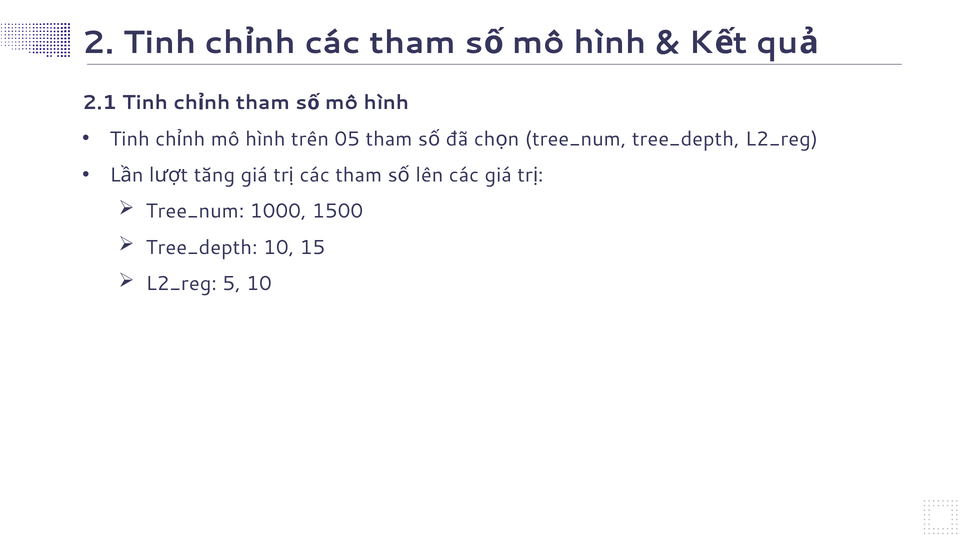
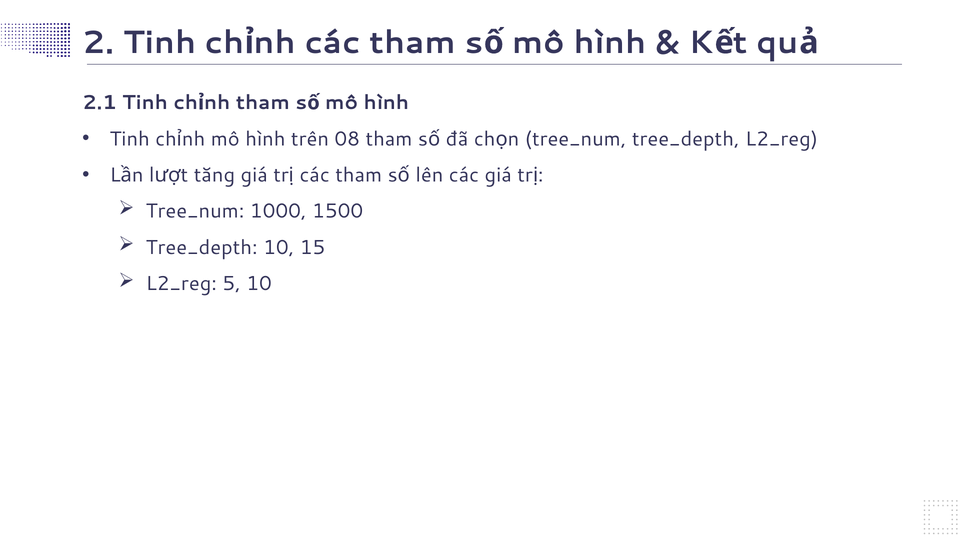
05: 05 -> 08
